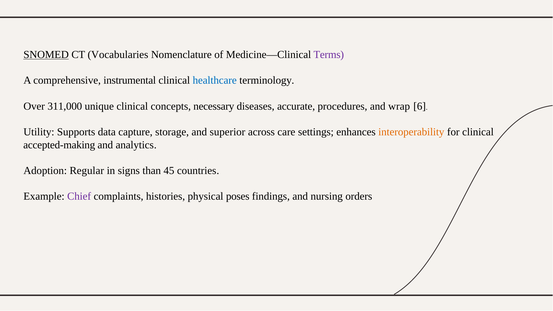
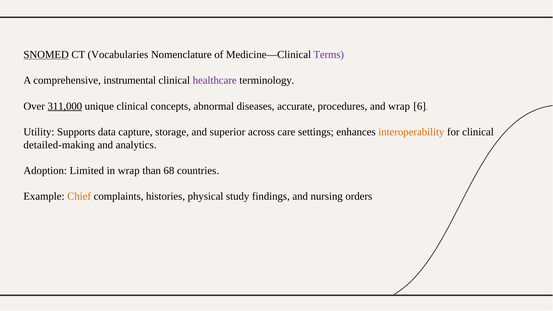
healthcare colour: blue -> purple
311,000 underline: none -> present
necessary: necessary -> abnormal
accepted-making: accepted-making -> detailed-making
Regular: Regular -> Limited
in signs: signs -> wrap
45: 45 -> 68
Chief colour: purple -> orange
poses: poses -> study
